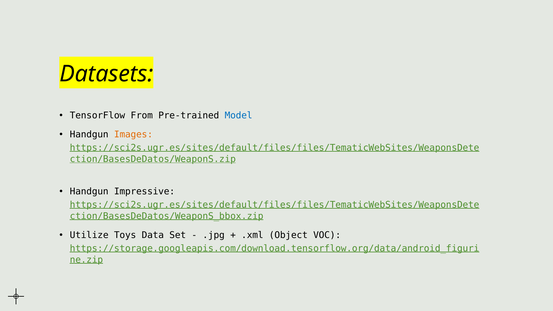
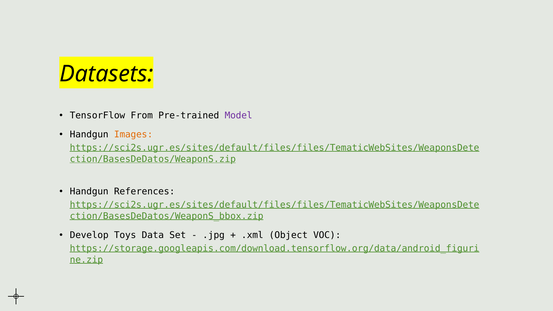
Model colour: blue -> purple
Impressive: Impressive -> References
Utilize: Utilize -> Develop
